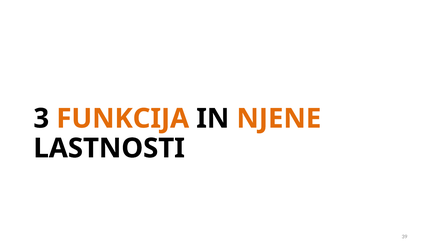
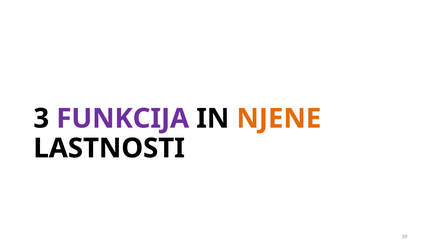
FUNKCIJA colour: orange -> purple
